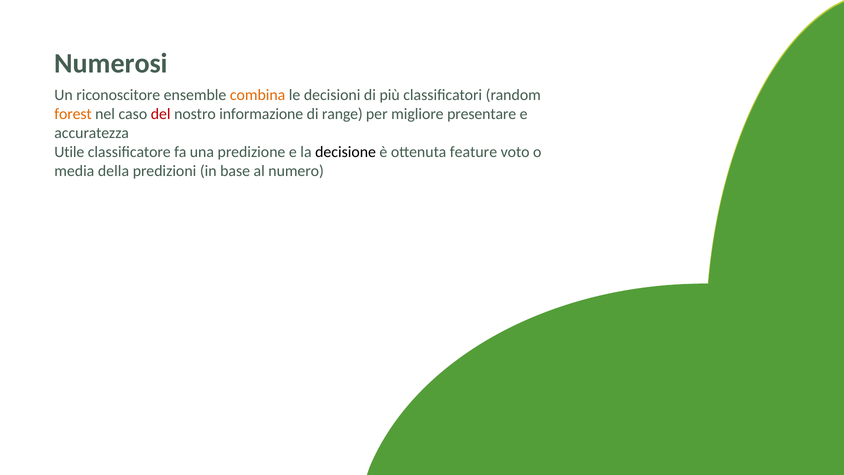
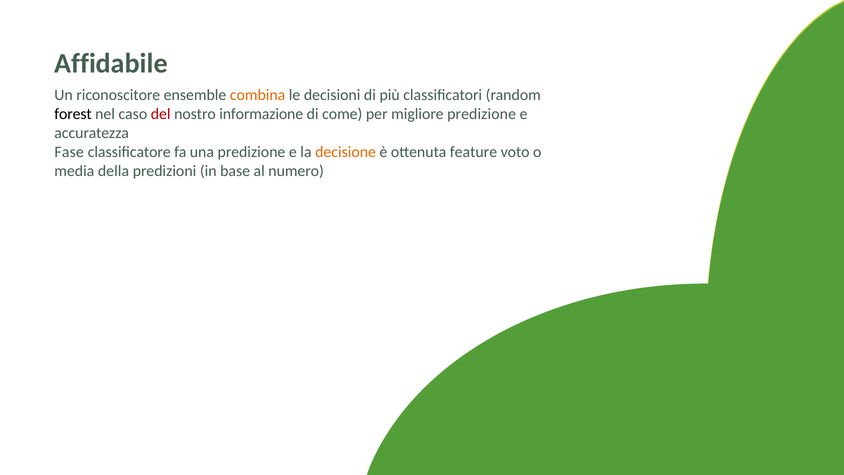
Numerosi: Numerosi -> Affidabile
forest colour: orange -> black
range: range -> come
migliore presentare: presentare -> predizione
Utile: Utile -> Fase
decisione colour: black -> orange
